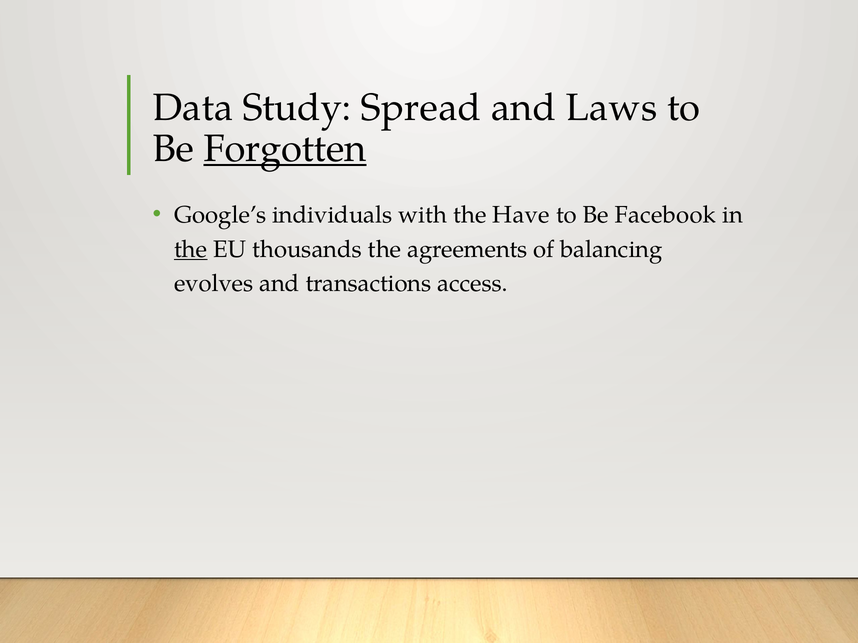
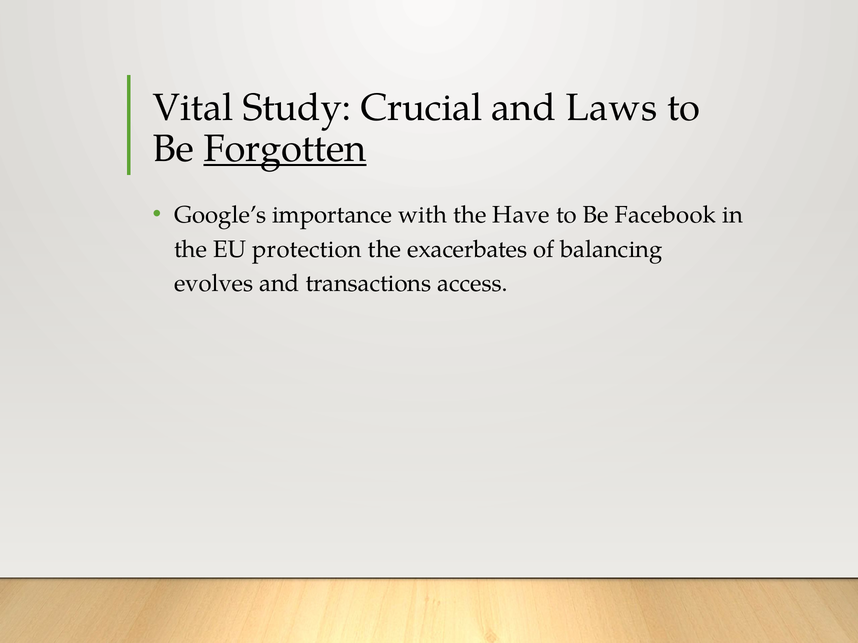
Data: Data -> Vital
Spread: Spread -> Crucial
individuals: individuals -> importance
the at (191, 249) underline: present -> none
thousands: thousands -> protection
agreements: agreements -> exacerbates
